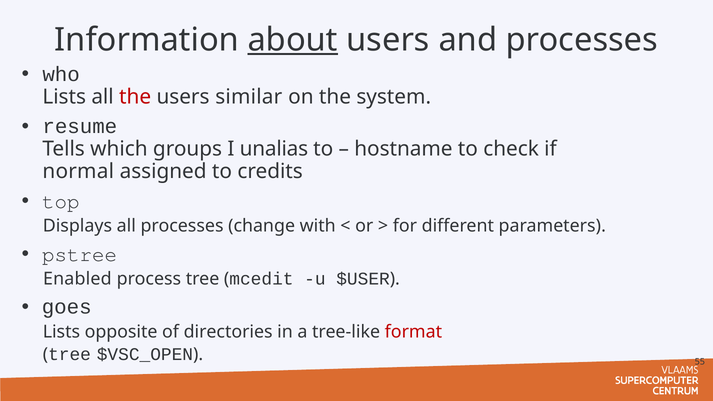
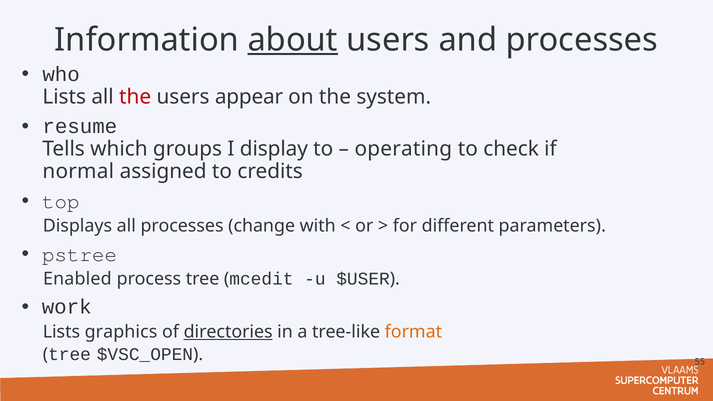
similar: similar -> appear
unalias: unalias -> display
hostname: hostname -> operating
goes: goes -> work
opposite: opposite -> graphics
directories underline: none -> present
format colour: red -> orange
